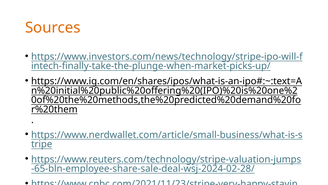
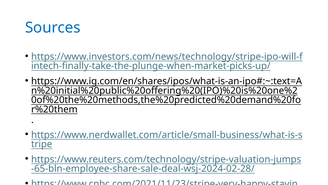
Sources colour: orange -> blue
